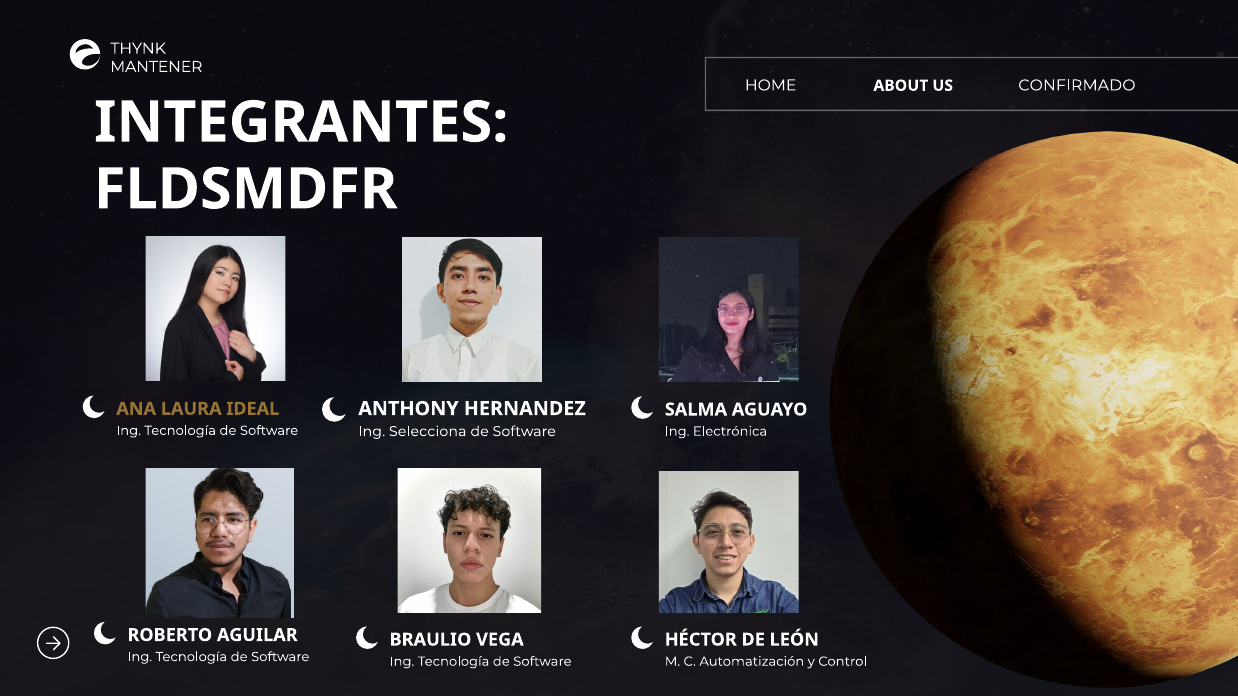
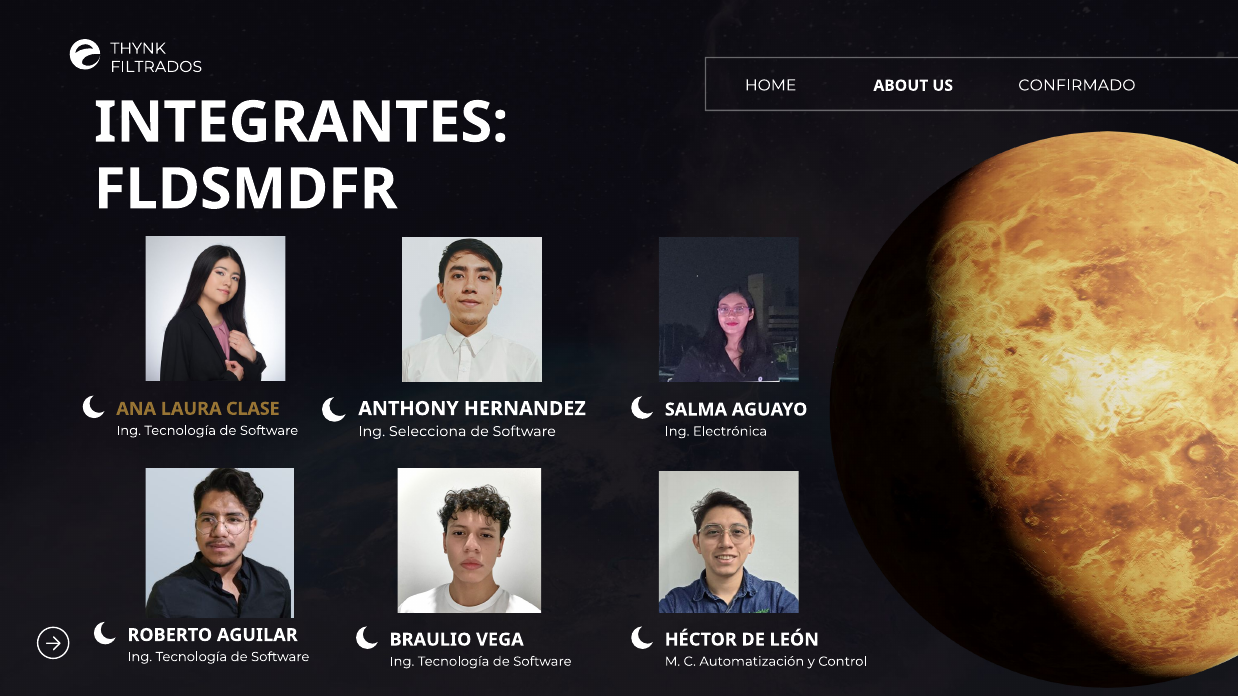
MANTENER: MANTENER -> FILTRADOS
IDEAL: IDEAL -> CLASE
